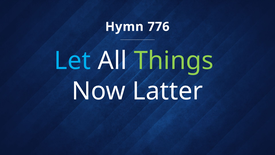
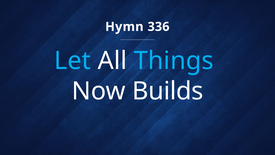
776: 776 -> 336
Things colour: light green -> light blue
Latter: Latter -> Builds
